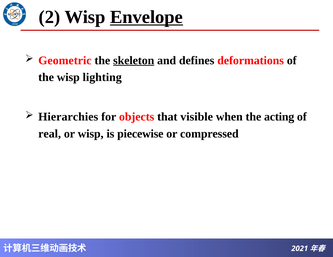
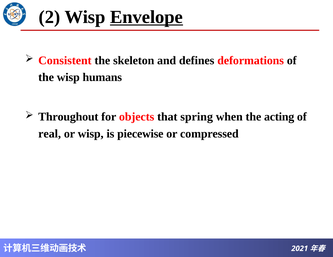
Geometric: Geometric -> Consistent
skeleton underline: present -> none
lighting: lighting -> humans
Hierarchies: Hierarchies -> Throughout
visible: visible -> spring
